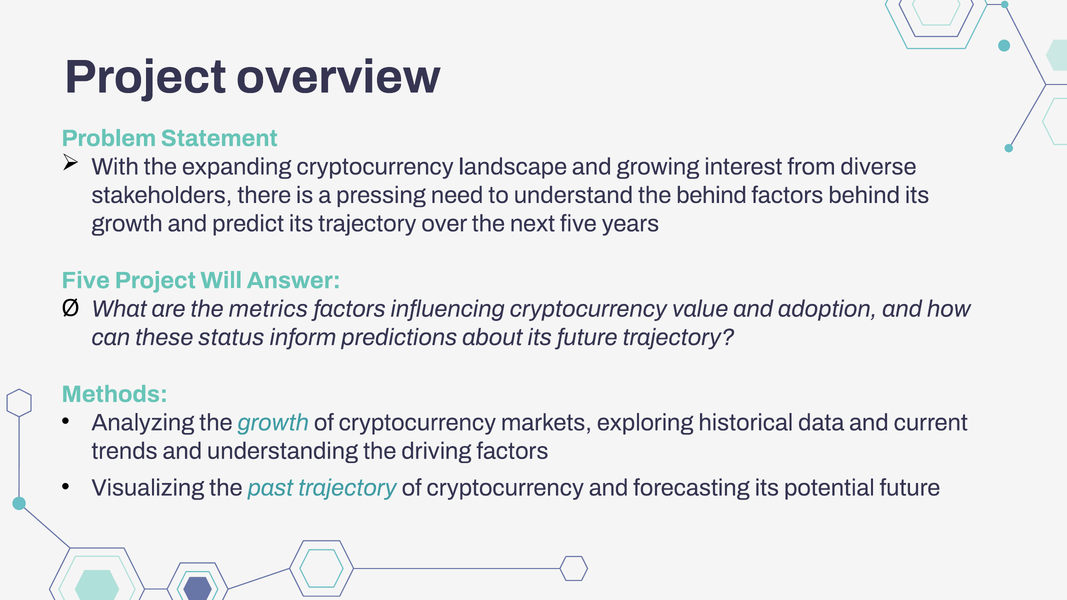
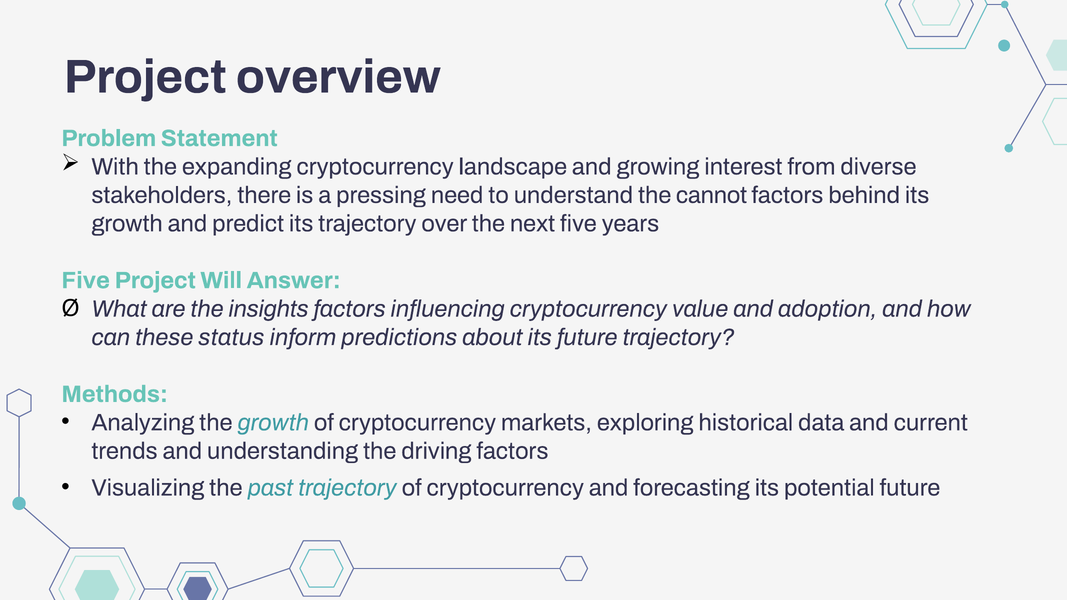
the behind: behind -> cannot
metrics: metrics -> insights
